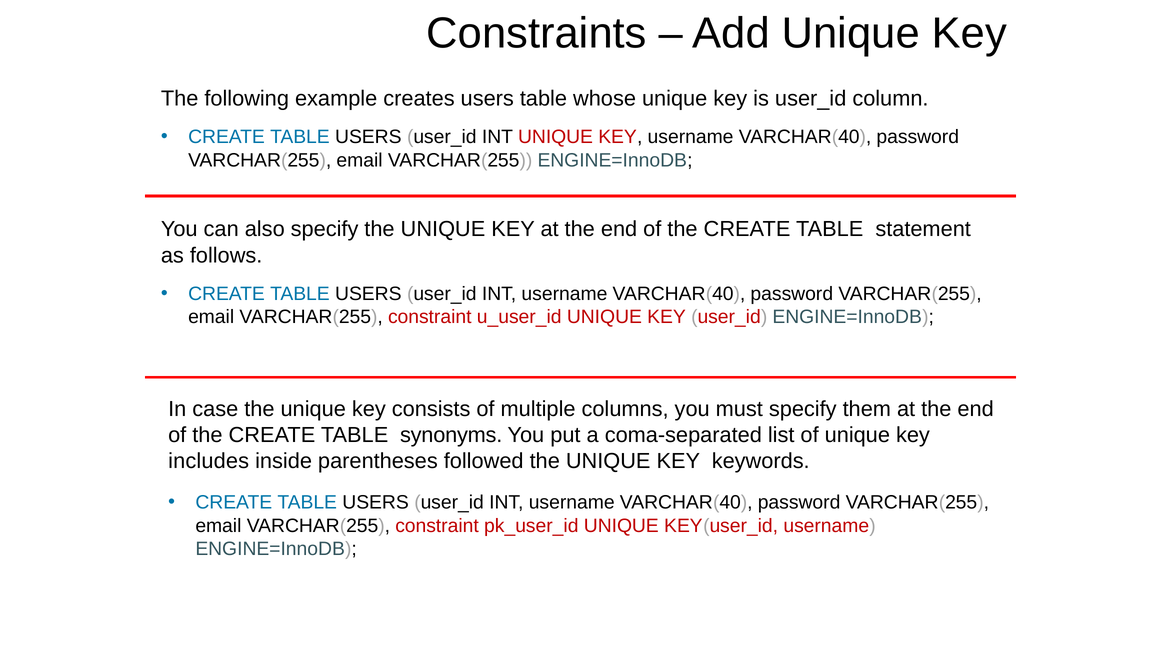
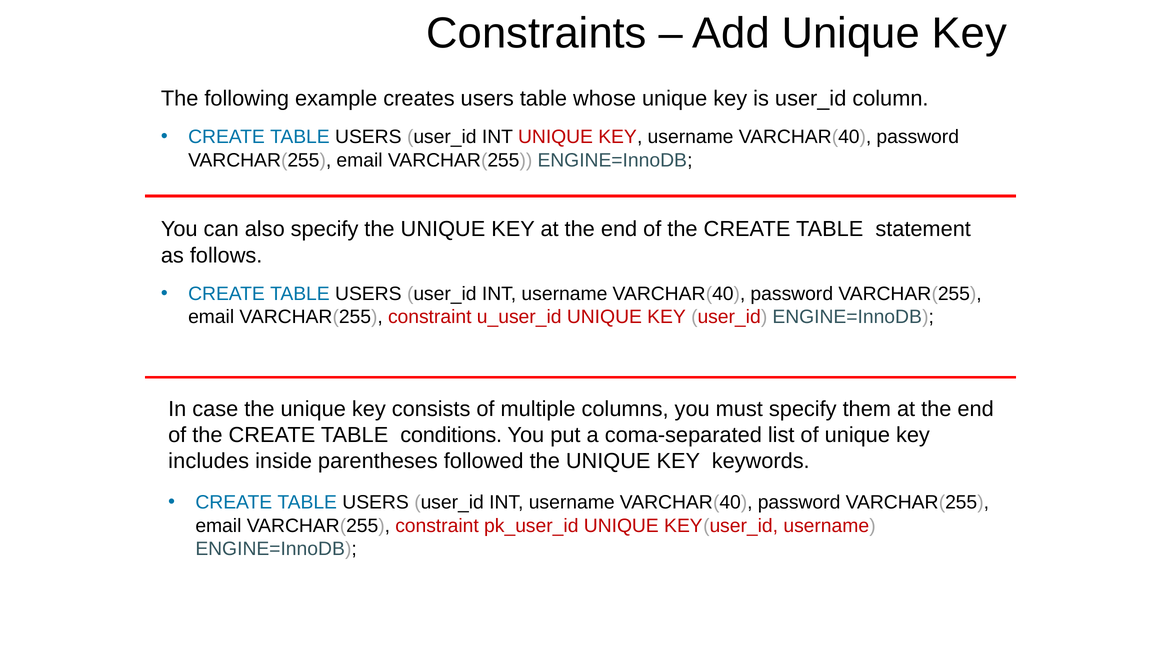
synonyms: synonyms -> conditions
